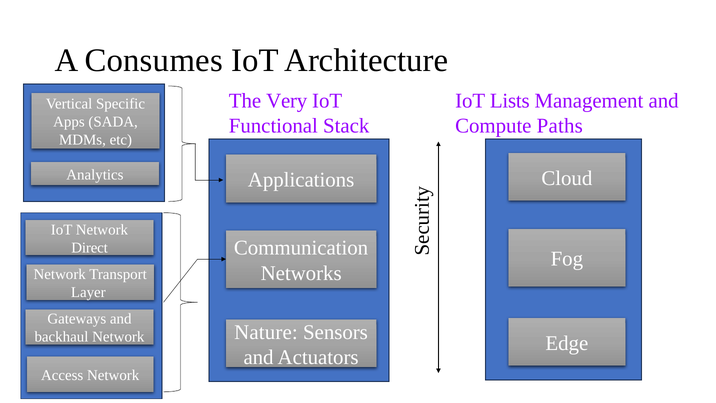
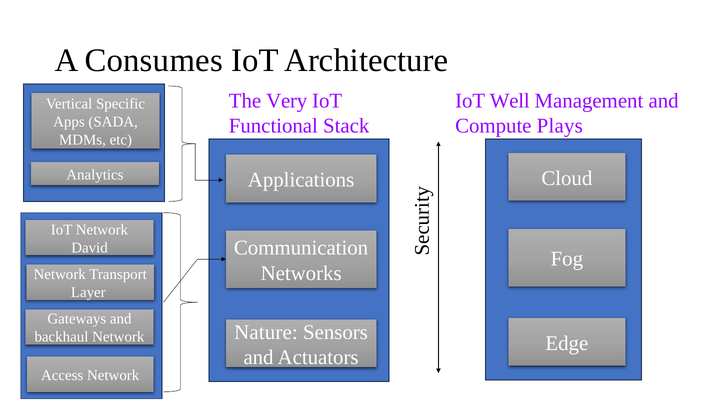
Lists: Lists -> Well
Paths: Paths -> Plays
Direct: Direct -> David
